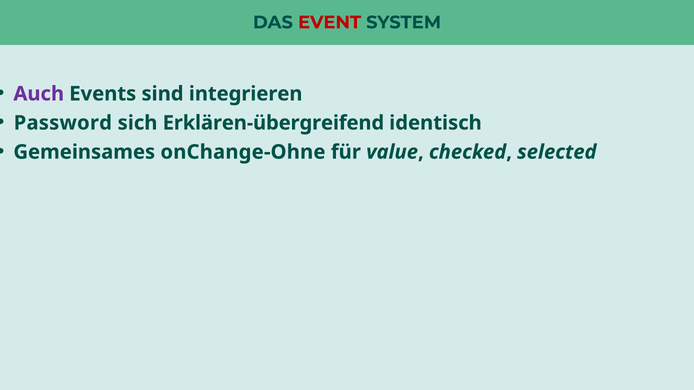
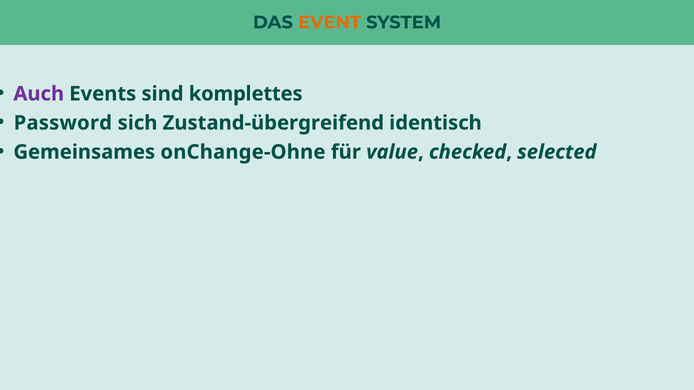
EVENT colour: red -> orange
integrieren: integrieren -> komplettes
Erklären-übergreifend: Erklären-übergreifend -> Zustand-übergreifend
